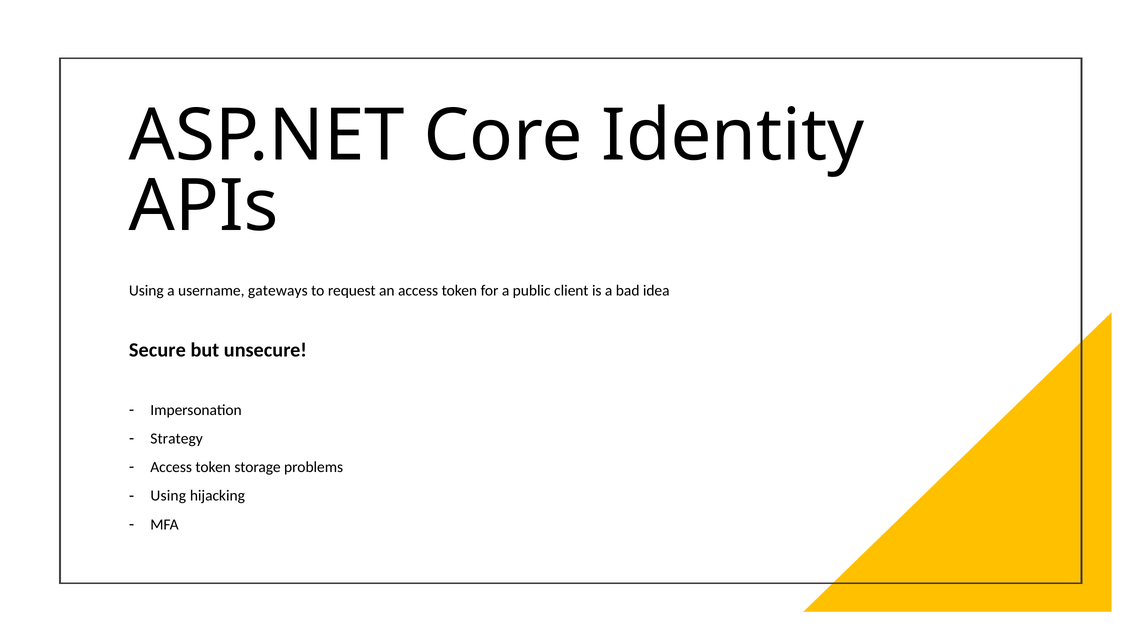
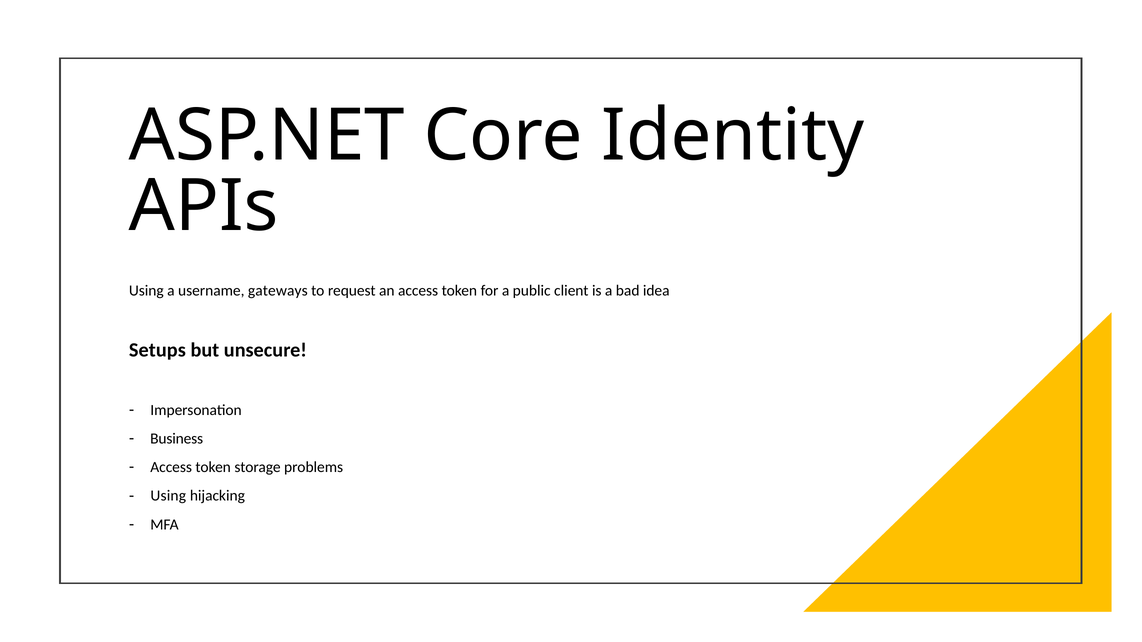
Secure: Secure -> Setups
Strategy: Strategy -> Business
